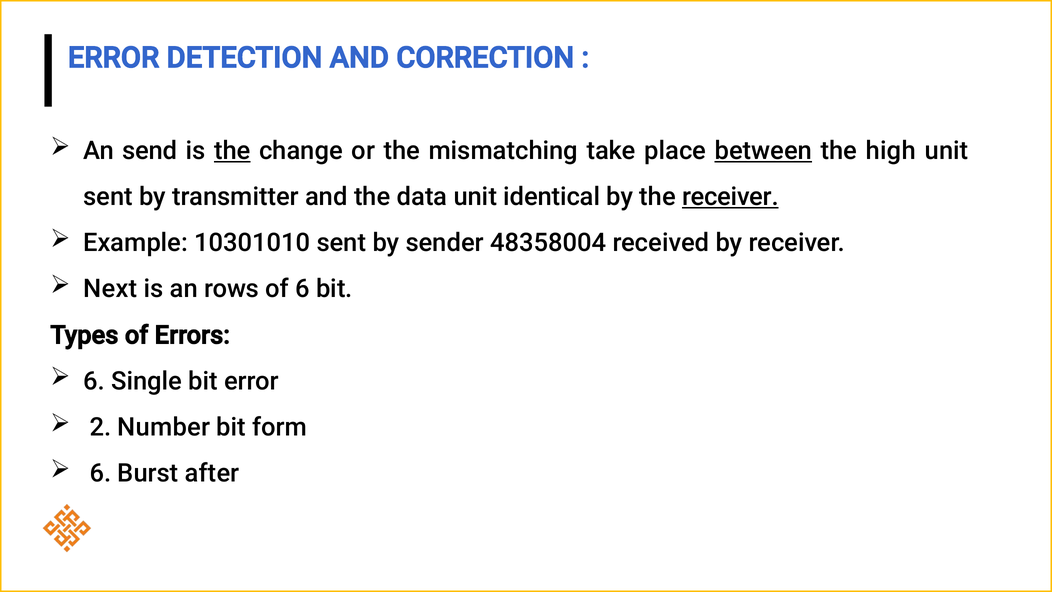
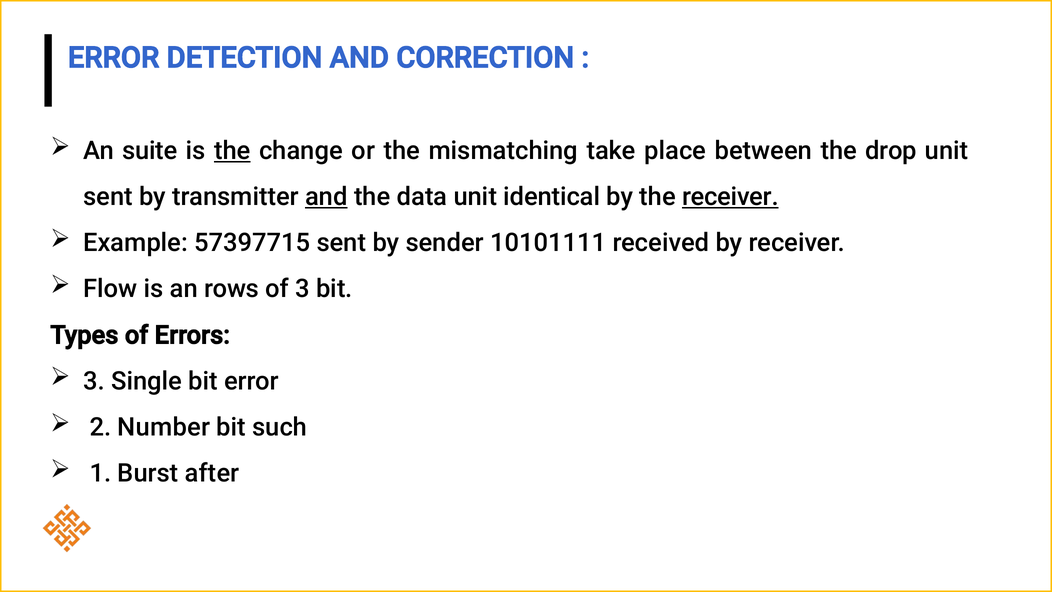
send: send -> suite
between underline: present -> none
high: high -> drop
and at (326, 197) underline: none -> present
10301010: 10301010 -> 57397715
48358004: 48358004 -> 10101111
Next: Next -> Flow
of 6: 6 -> 3
6 at (94, 381): 6 -> 3
form: form -> such
6 at (100, 473): 6 -> 1
